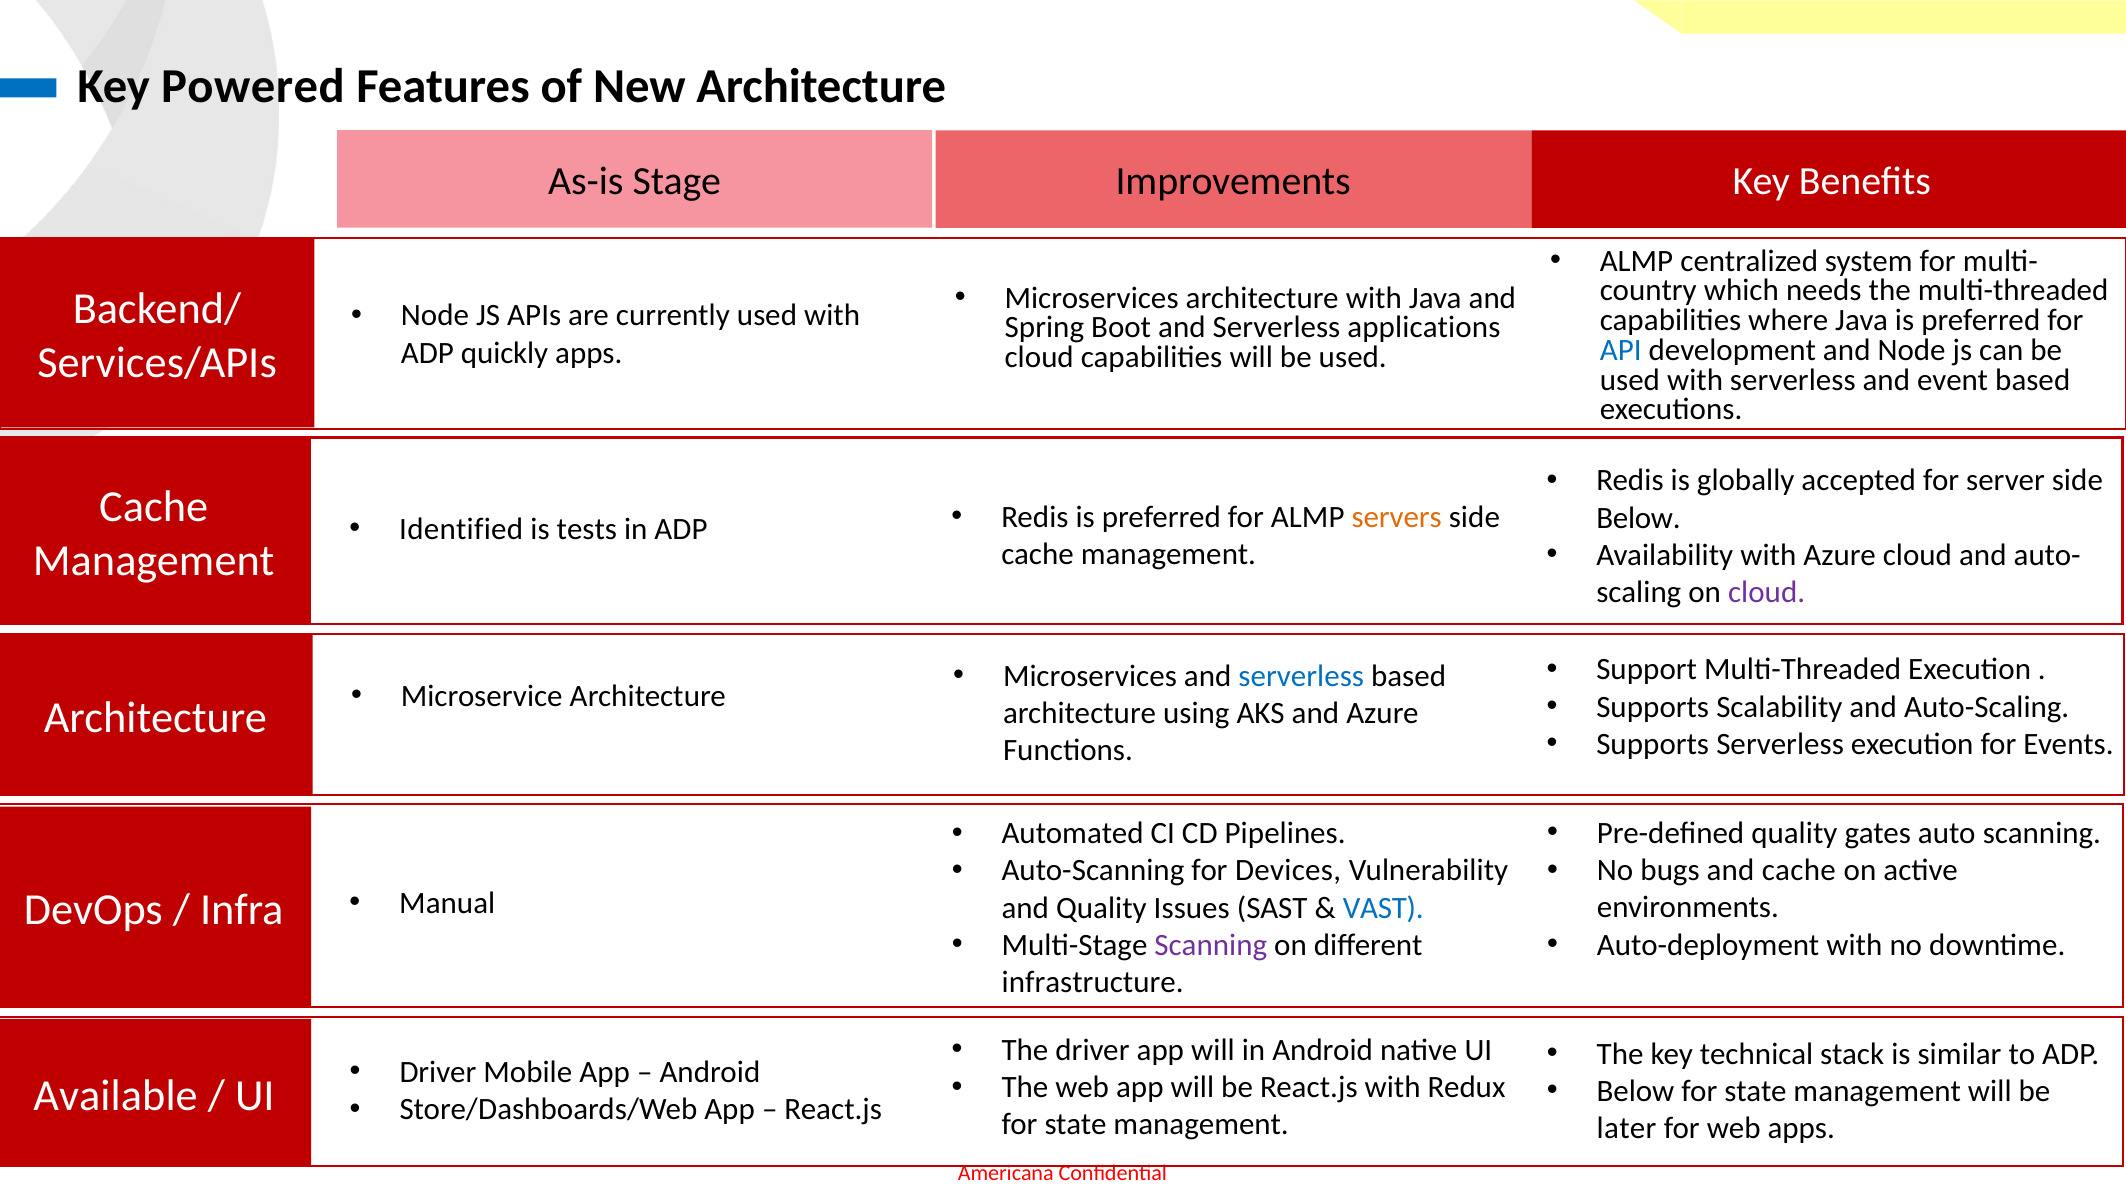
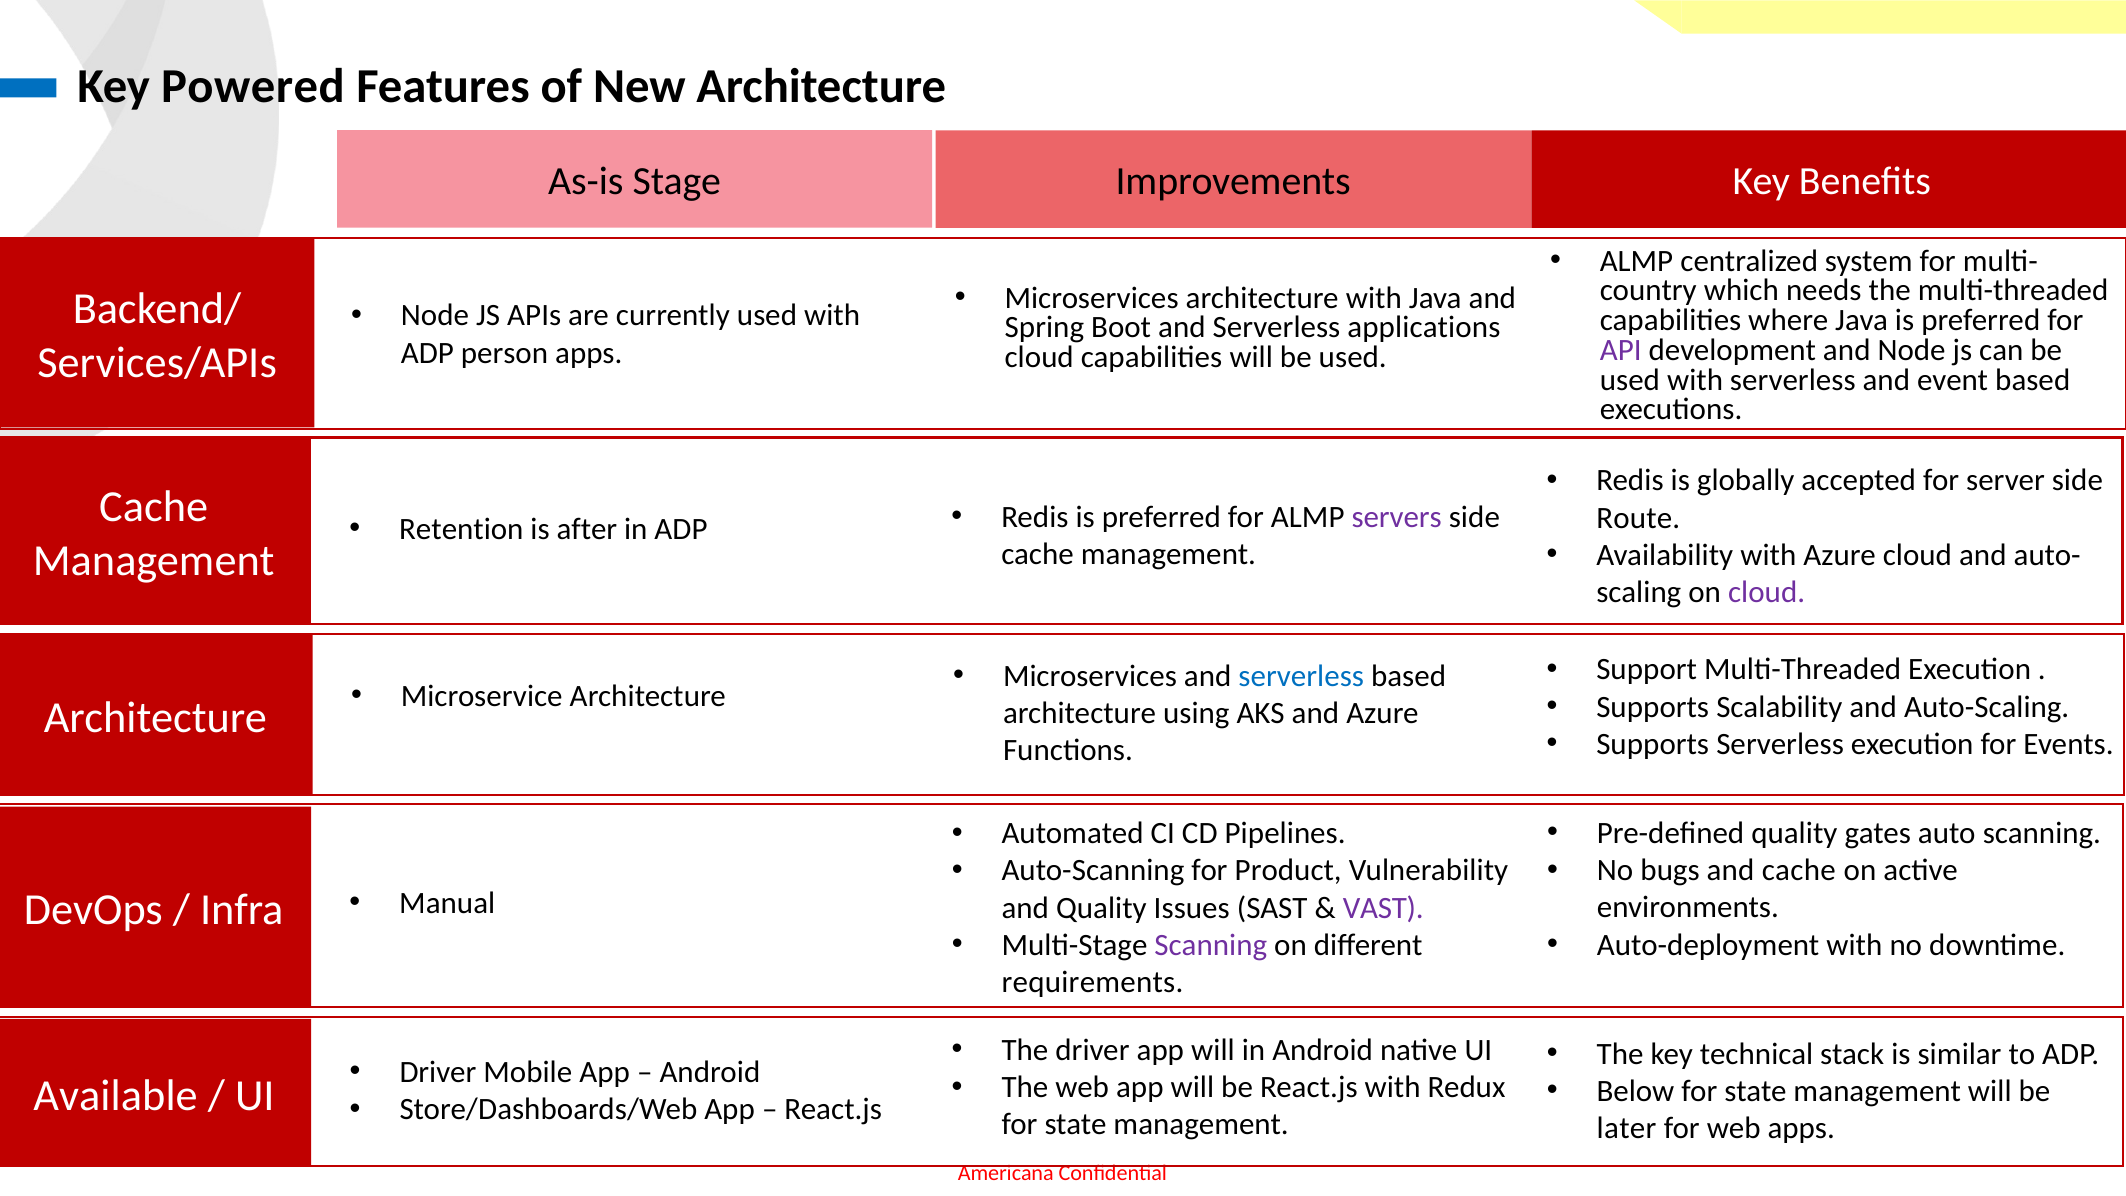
API colour: blue -> purple
quickly: quickly -> person
servers colour: orange -> purple
Below at (1638, 518): Below -> Route
Identified: Identified -> Retention
tests: tests -> after
Devices: Devices -> Product
VAST colour: blue -> purple
infrastructure: infrastructure -> requirements
